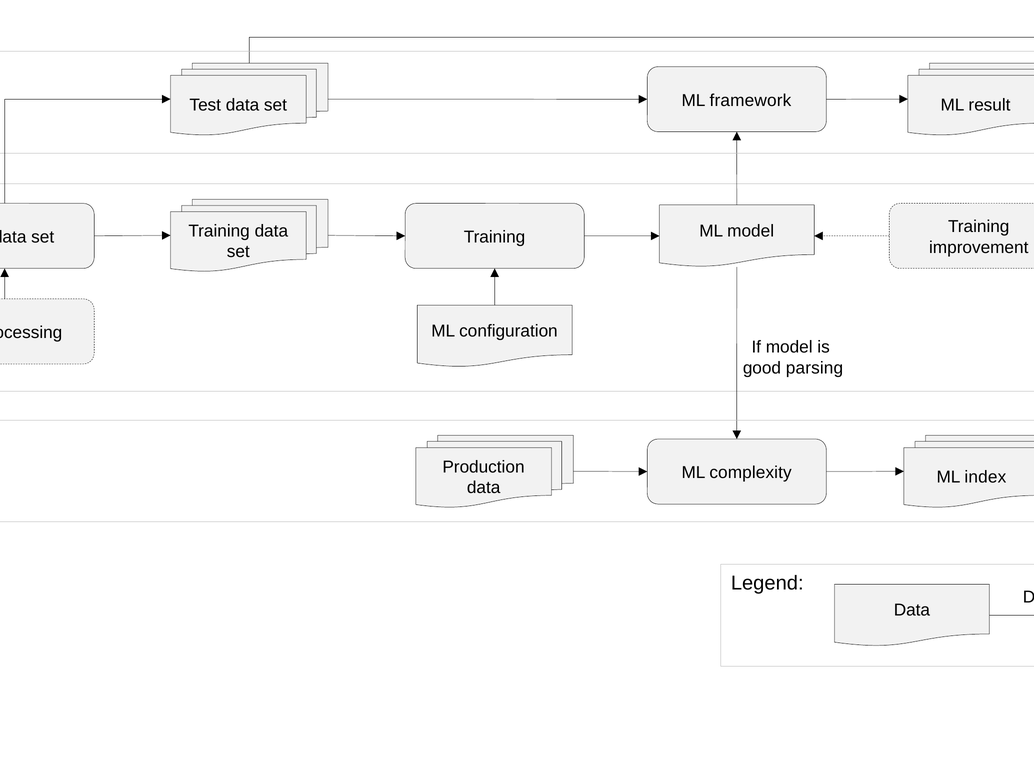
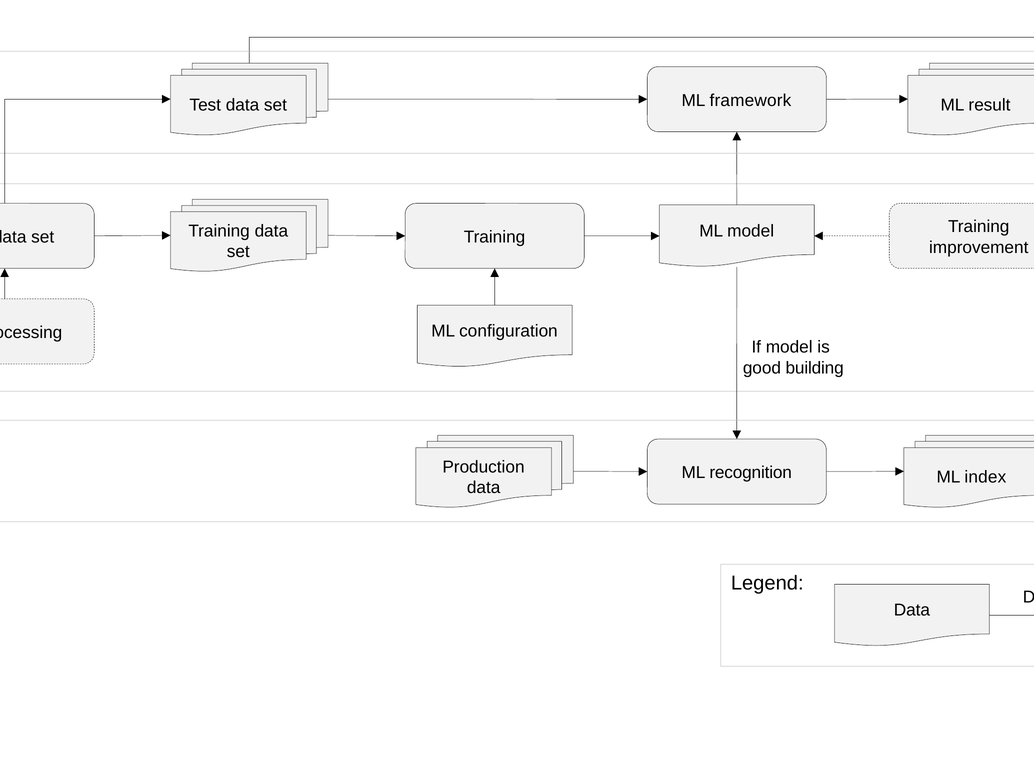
parsing: parsing -> building
complexity: complexity -> recognition
